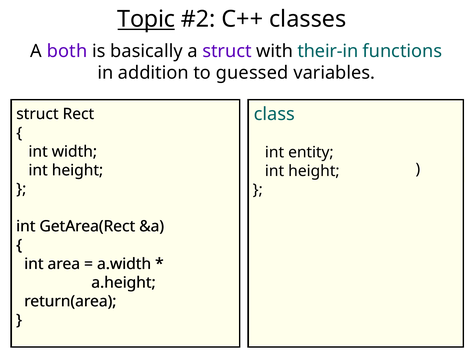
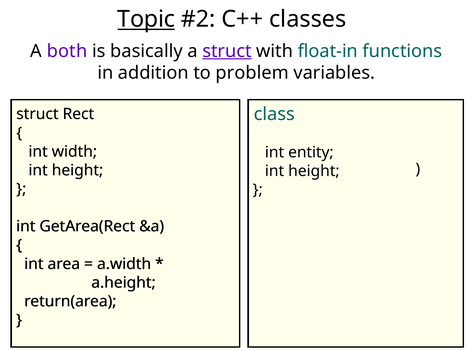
struct at (227, 51) underline: none -> present
their-in: their-in -> float-in
guessed: guessed -> problem
